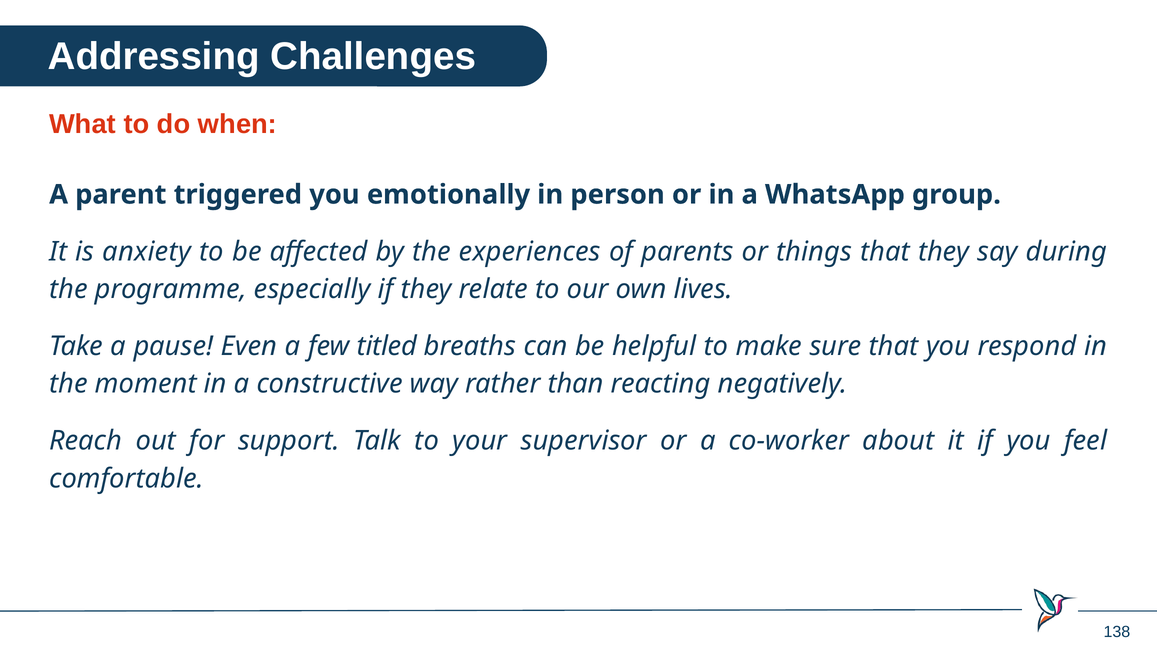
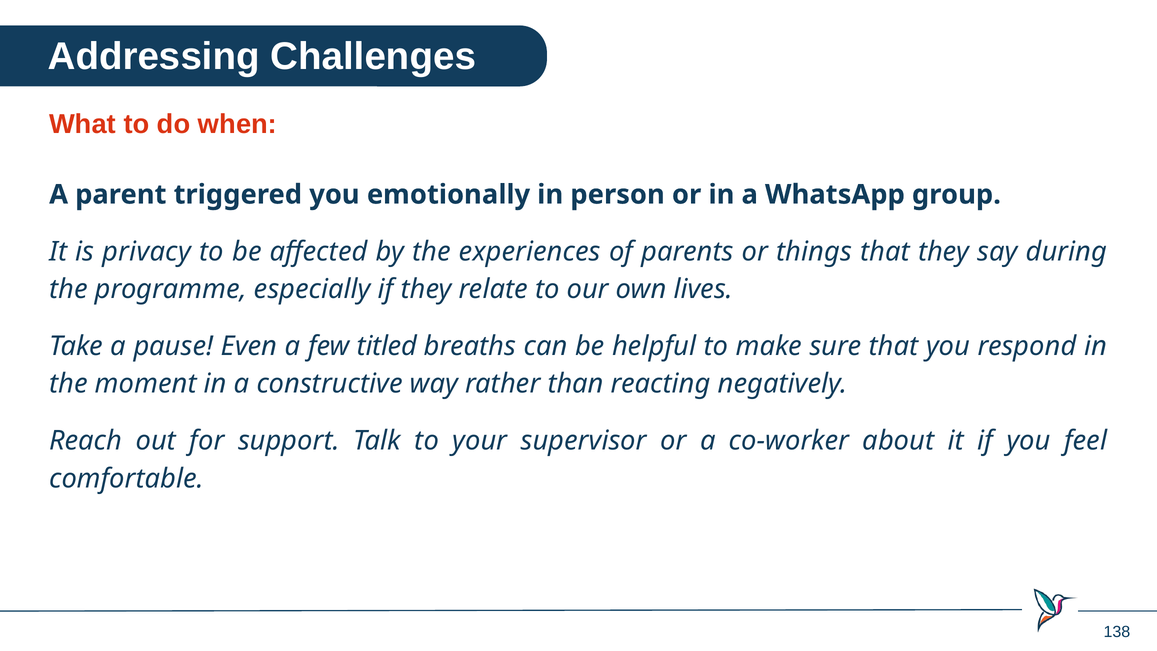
anxiety: anxiety -> privacy
